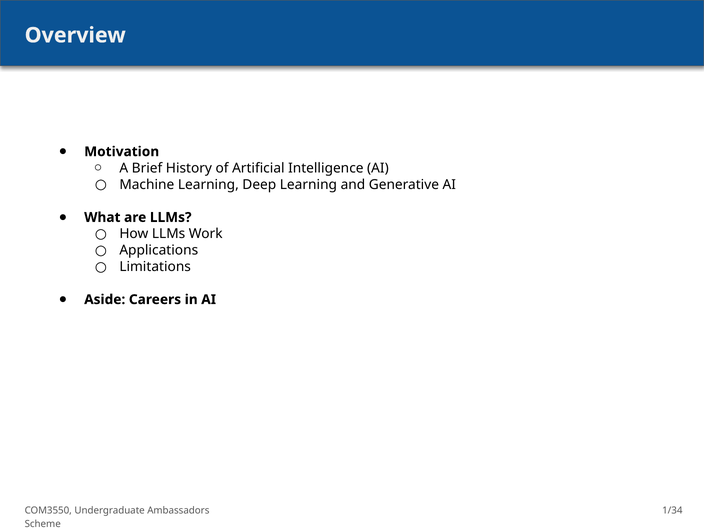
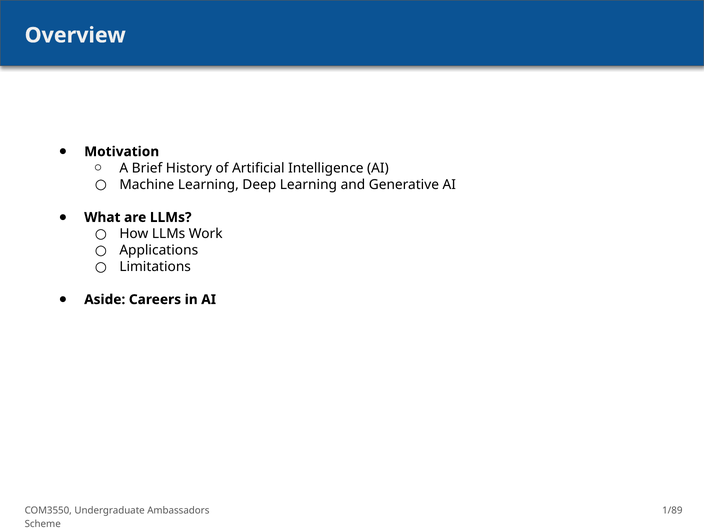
1/34: 1/34 -> 1/89
